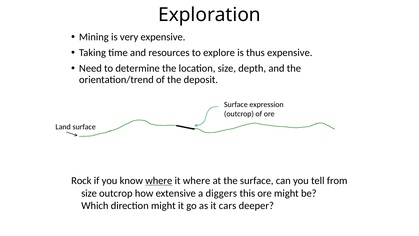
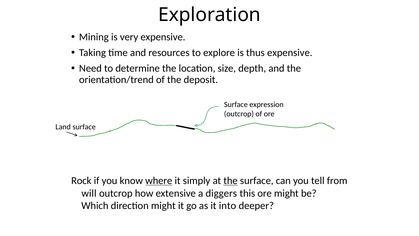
it where: where -> simply
the at (231, 180) underline: none -> present
size at (89, 193): size -> will
cars: cars -> into
